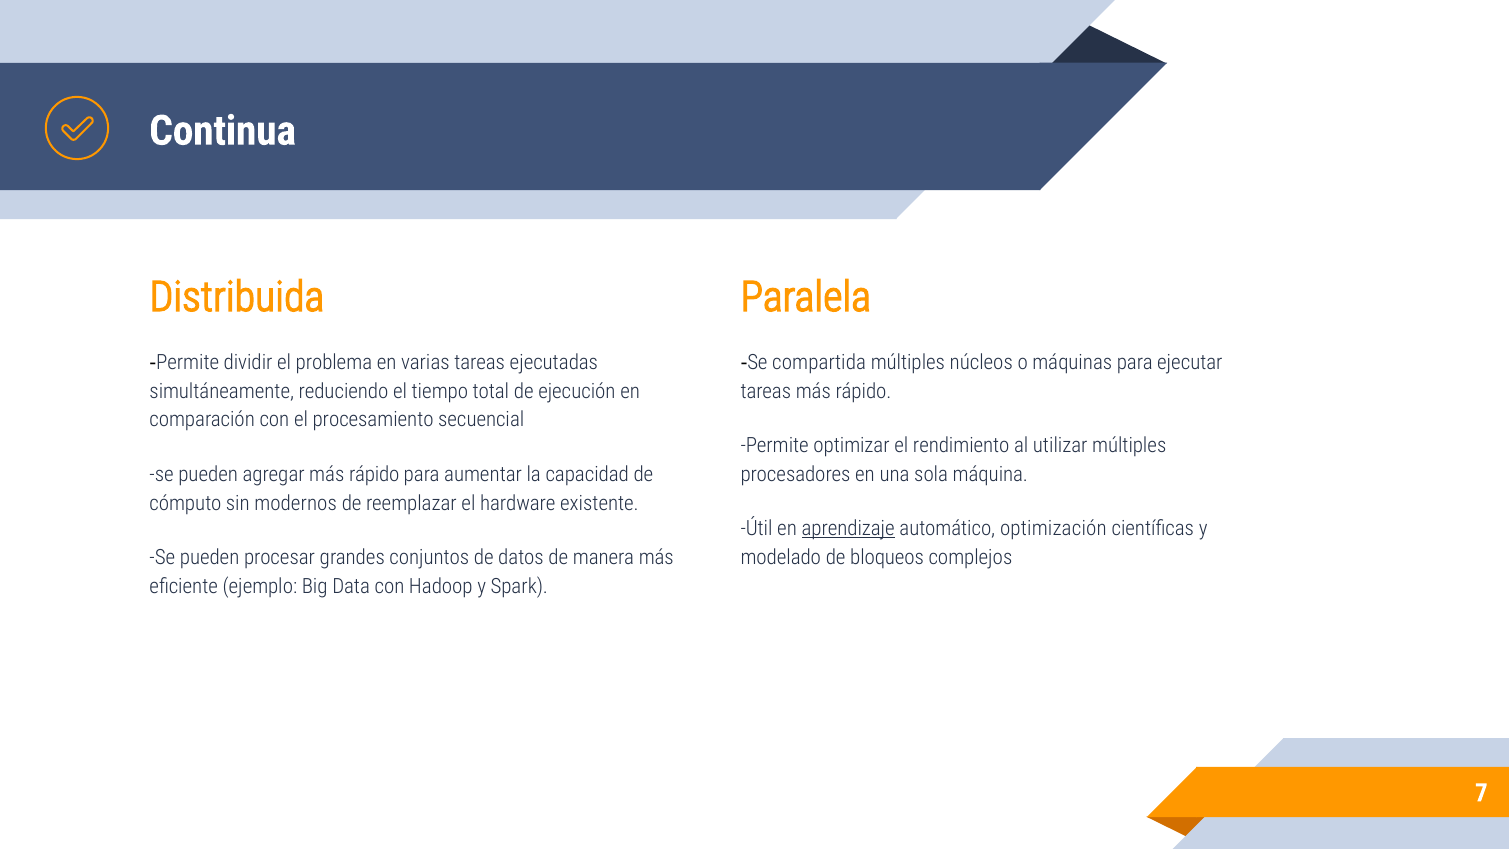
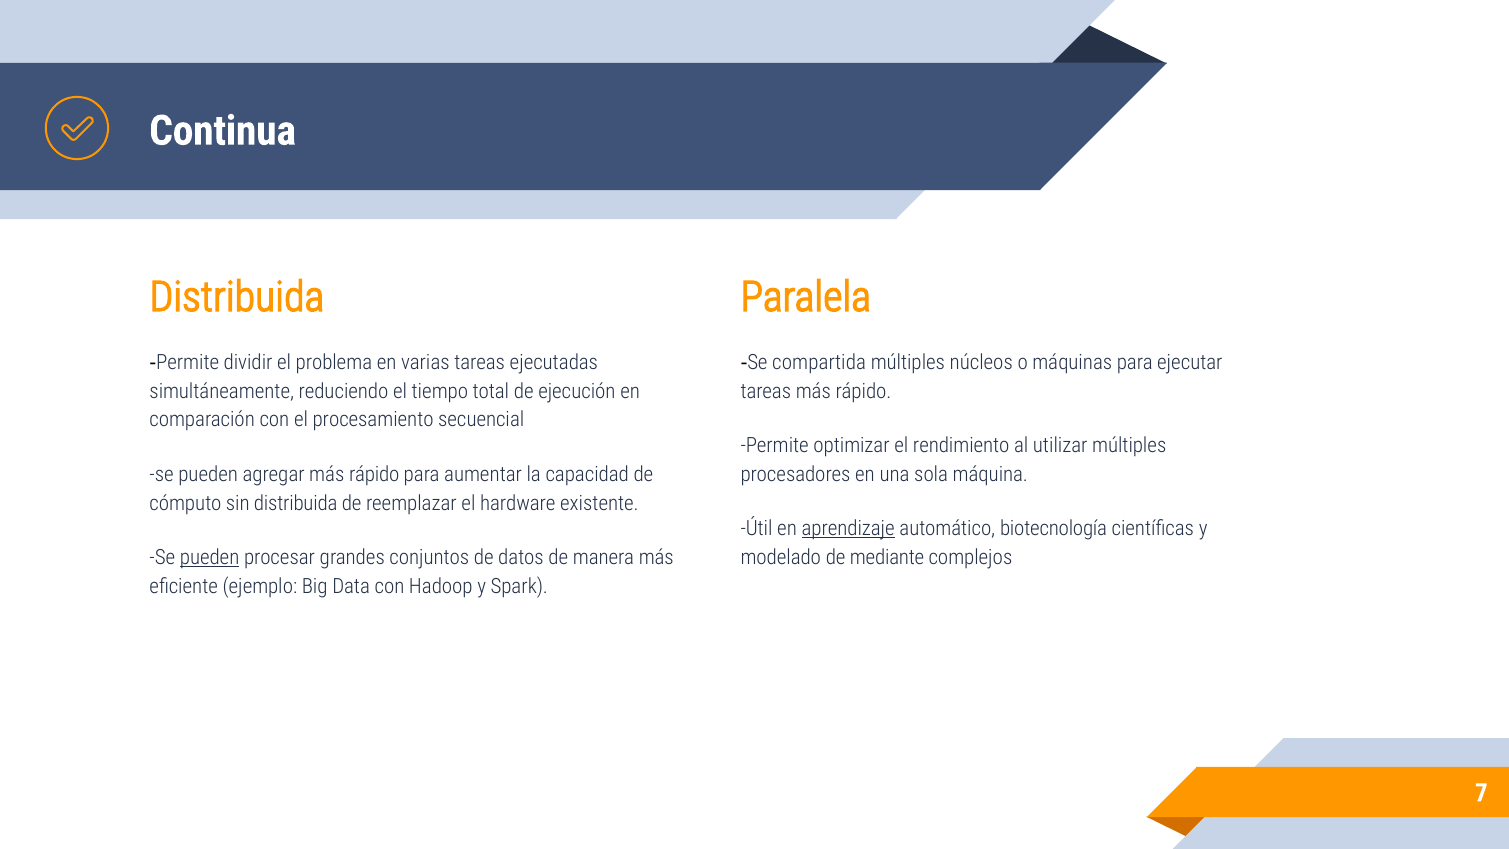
sin modernos: modernos -> distribuida
optimización: optimización -> biotecnología
pueden at (210, 557) underline: none -> present
bloqueos: bloqueos -> mediante
